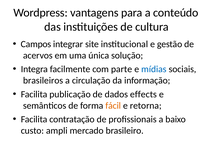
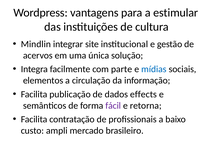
conteúdo: conteúdo -> estimular
Campos: Campos -> Mindlin
brasileiros: brasileiros -> elementos
fácil colour: orange -> purple
